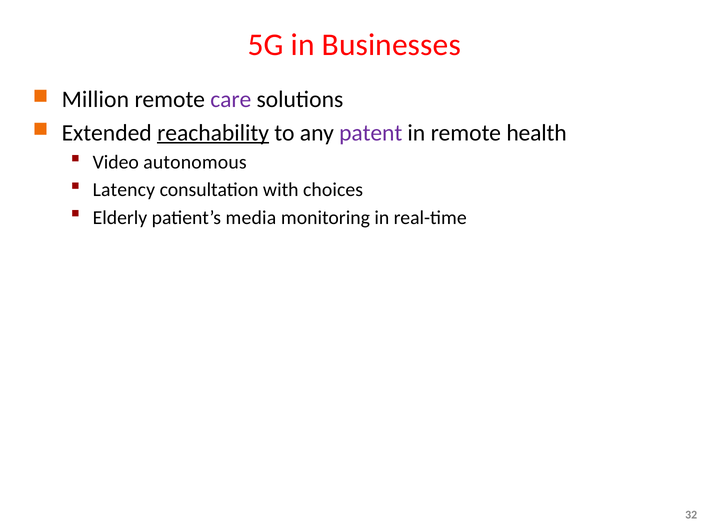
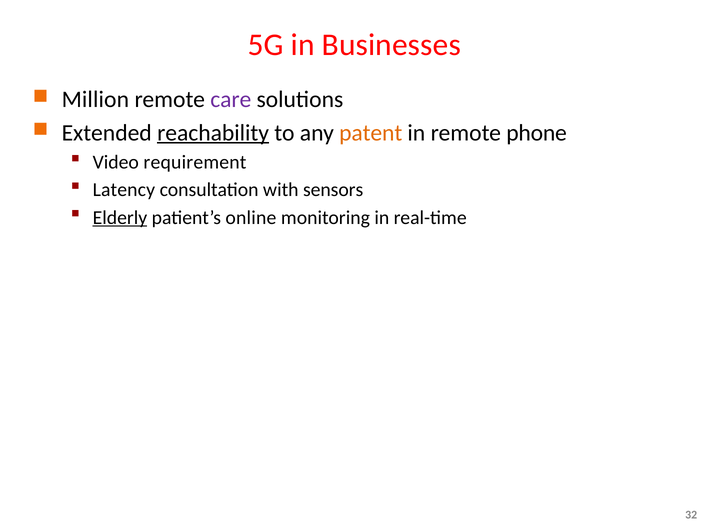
patent colour: purple -> orange
health: health -> phone
autonomous: autonomous -> requirement
choices: choices -> sensors
Elderly underline: none -> present
media: media -> online
